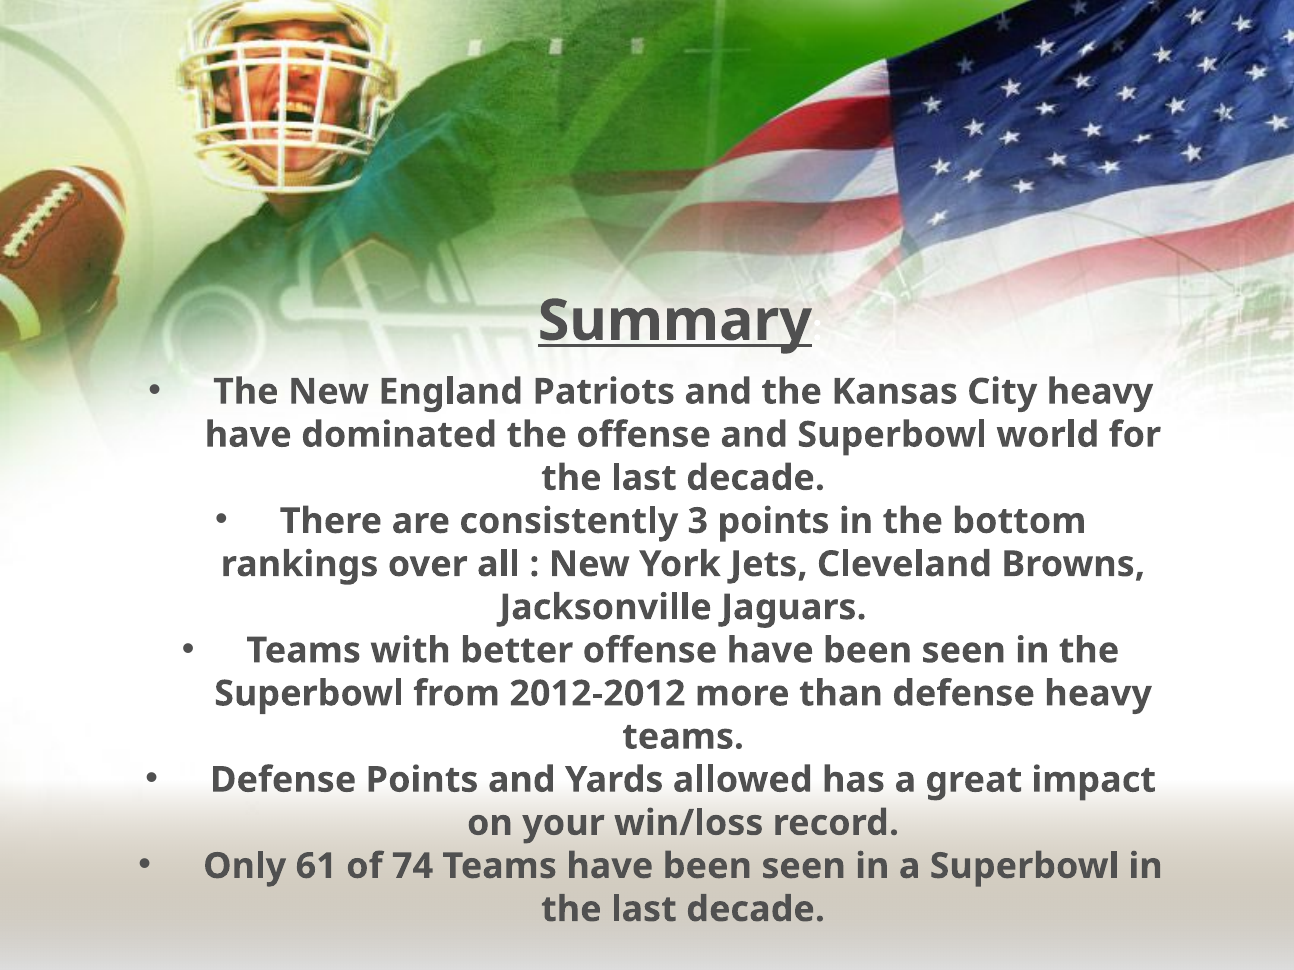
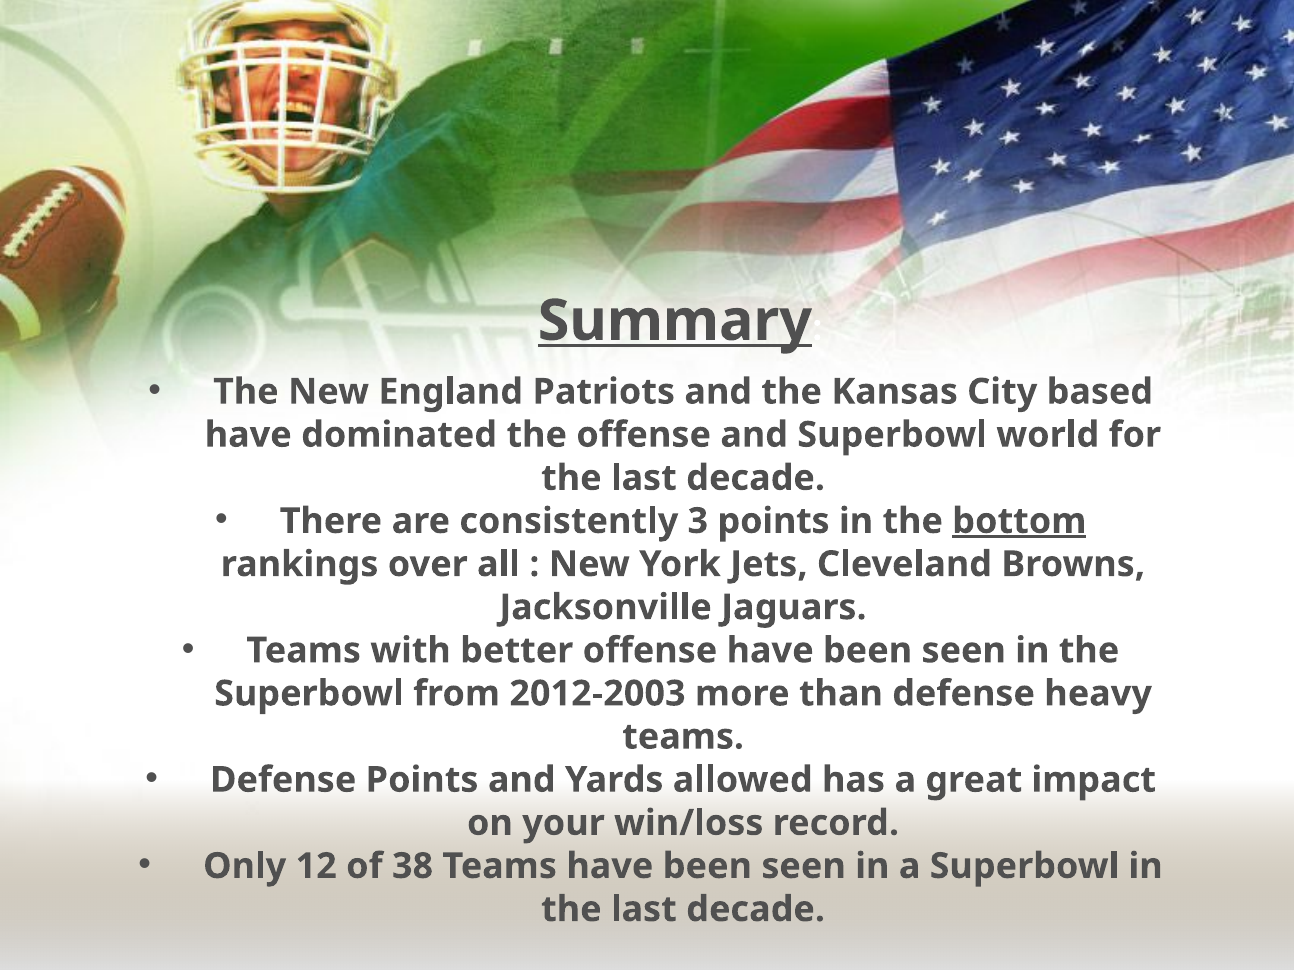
City heavy: heavy -> based
bottom underline: none -> present
2012-2012: 2012-2012 -> 2012-2003
61: 61 -> 12
74: 74 -> 38
